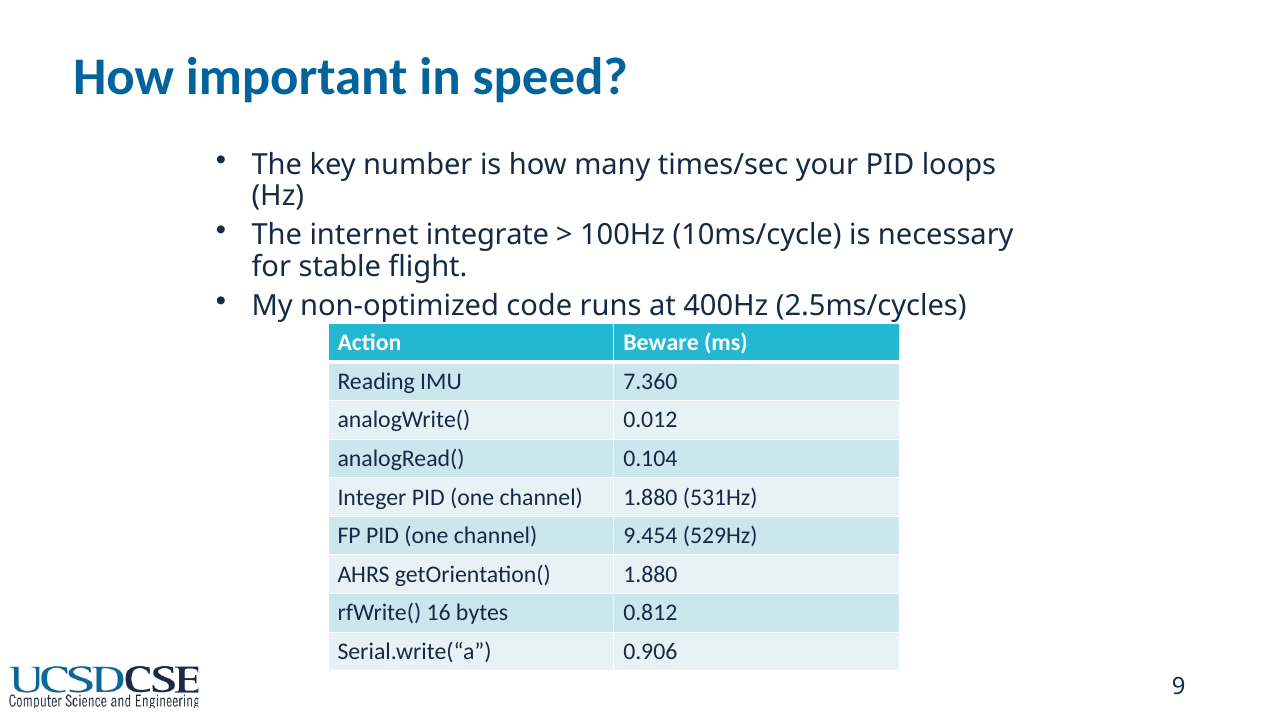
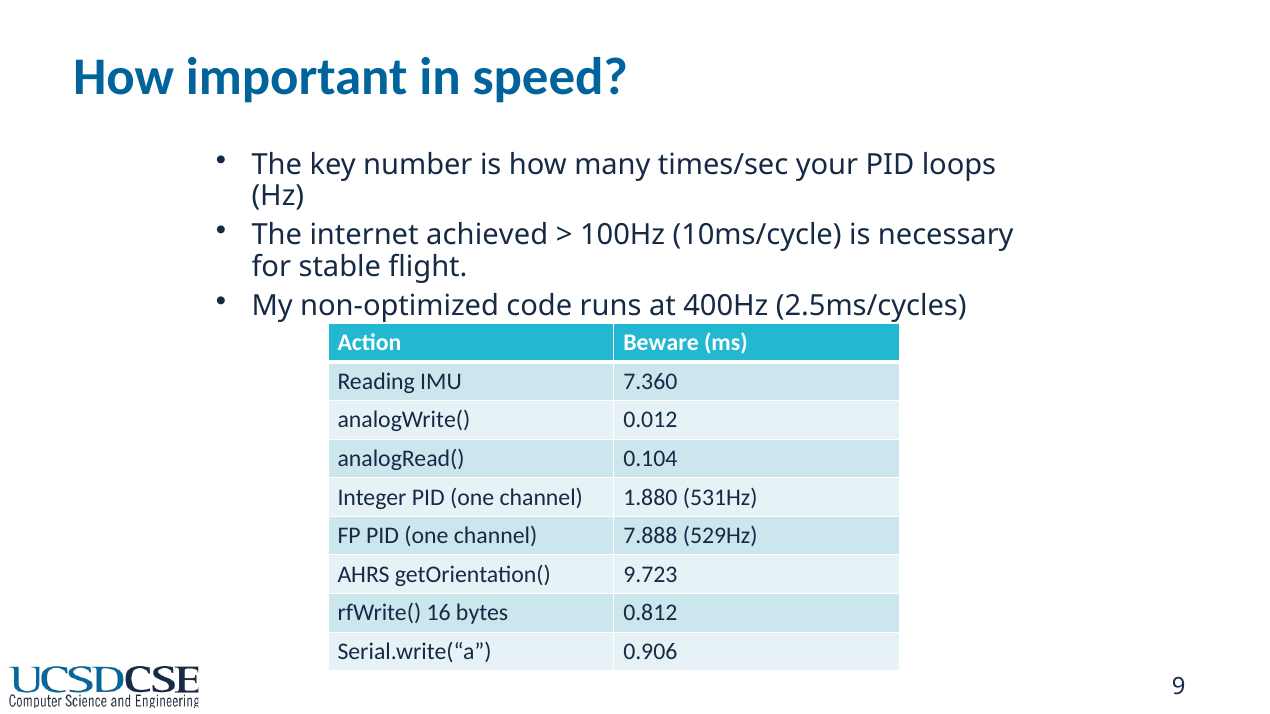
integrate: integrate -> achieved
9.454: 9.454 -> 7.888
getOrientation( 1.880: 1.880 -> 9.723
